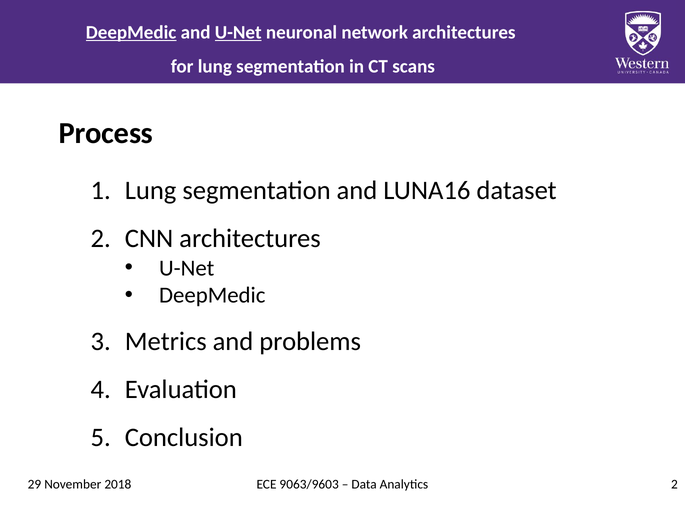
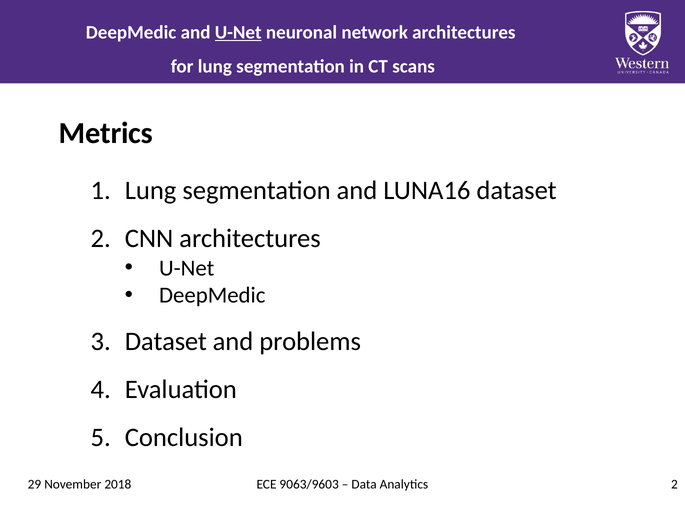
DeepMedic at (131, 32) underline: present -> none
Process: Process -> Metrics
Metrics at (166, 341): Metrics -> Dataset
